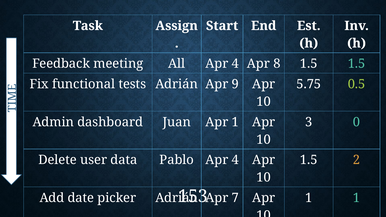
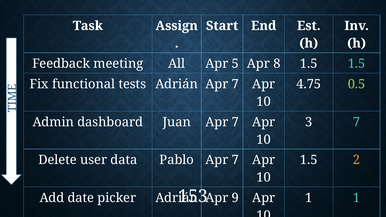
All Apr 4: 4 -> 5
Adrián Apr 9: 9 -> 7
5.75: 5.75 -> 4.75
Juan Apr 1: 1 -> 7
3 0: 0 -> 7
Pablo Apr 4: 4 -> 7
7: 7 -> 9
